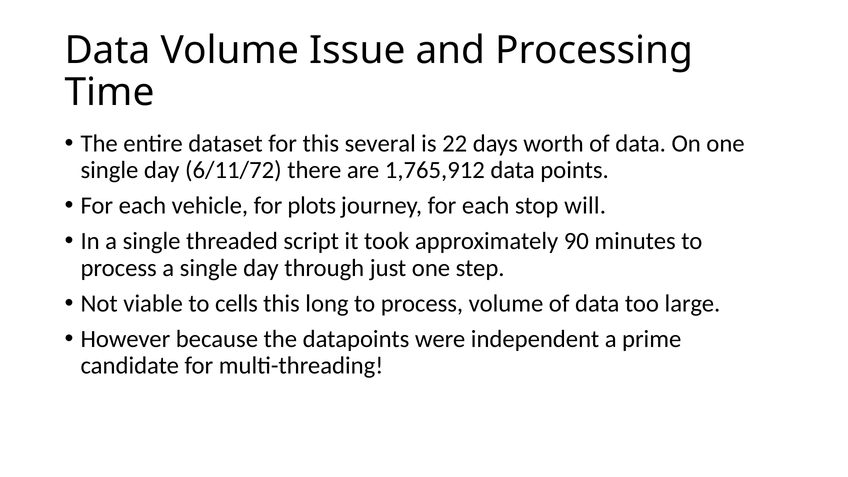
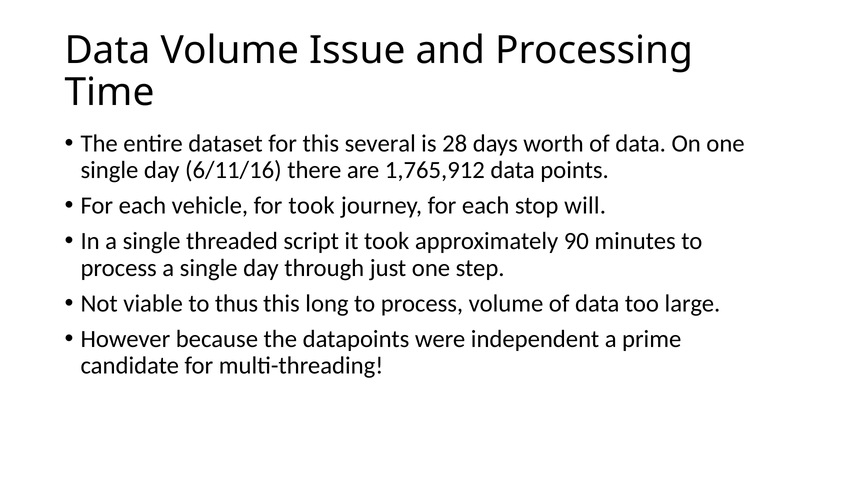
22: 22 -> 28
6/11/72: 6/11/72 -> 6/11/16
for plots: plots -> took
cells: cells -> thus
